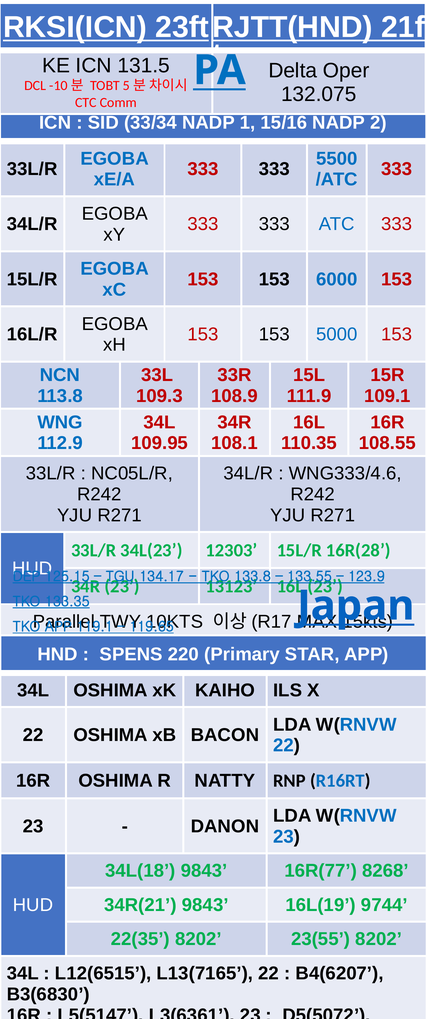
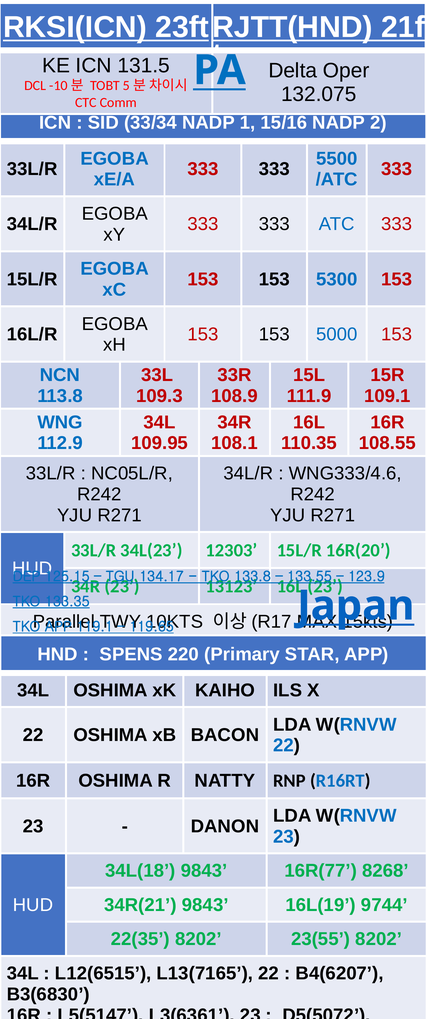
6000: 6000 -> 5300
16R(28: 16R(28 -> 16R(20
